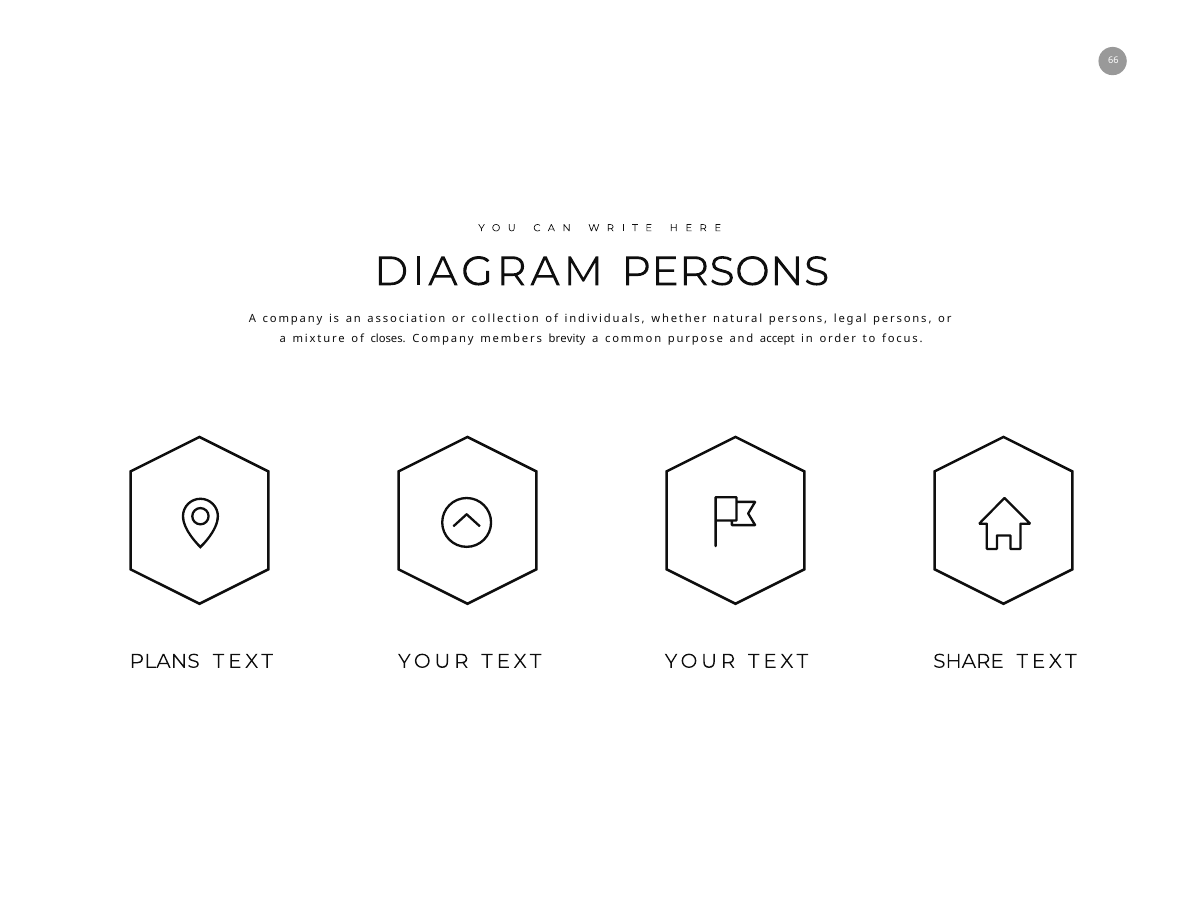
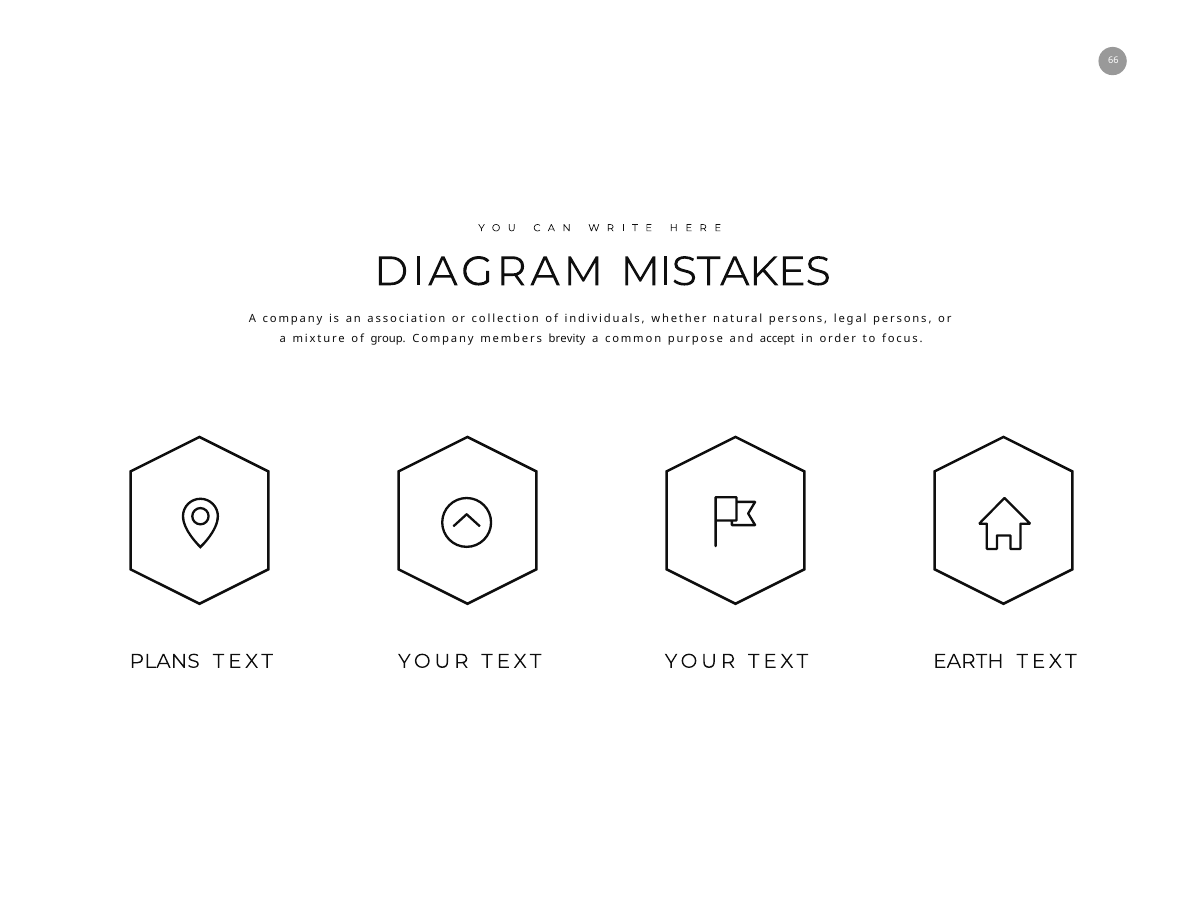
DIAGRAM PERSONS: PERSONS -> MISTAKES
closes: closes -> group
SHARE: SHARE -> EARTH
